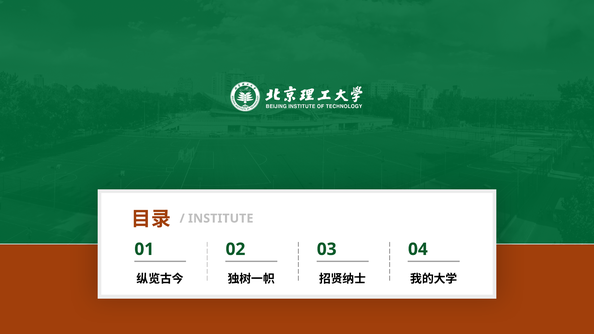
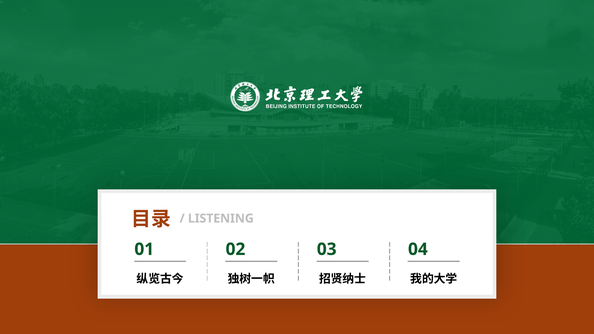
INSTITUTE: INSTITUTE -> LISTENING
